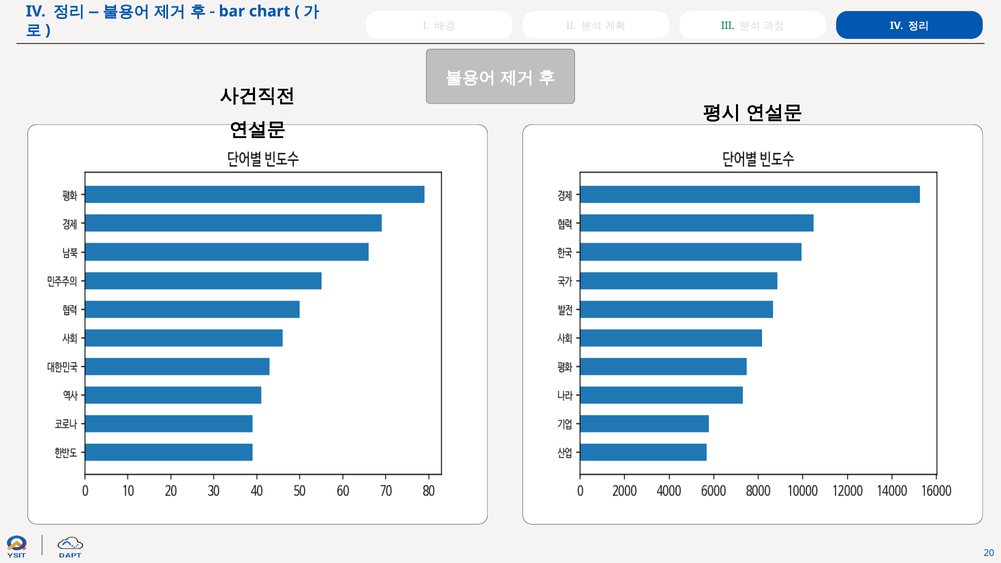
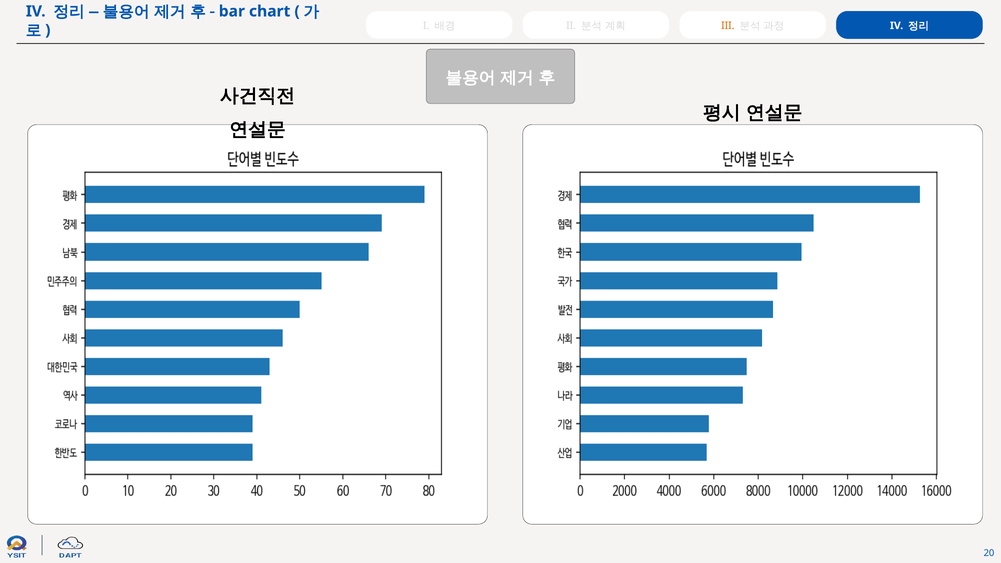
III colour: green -> orange
